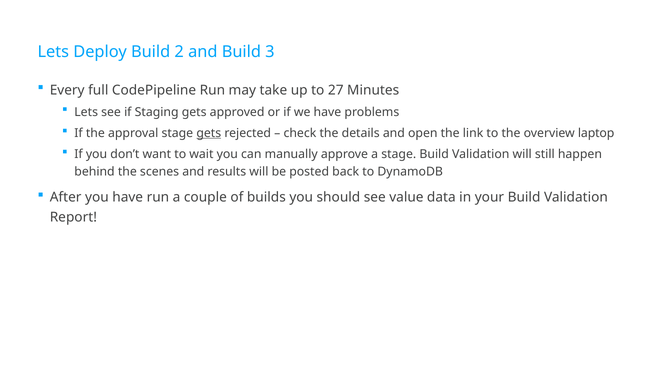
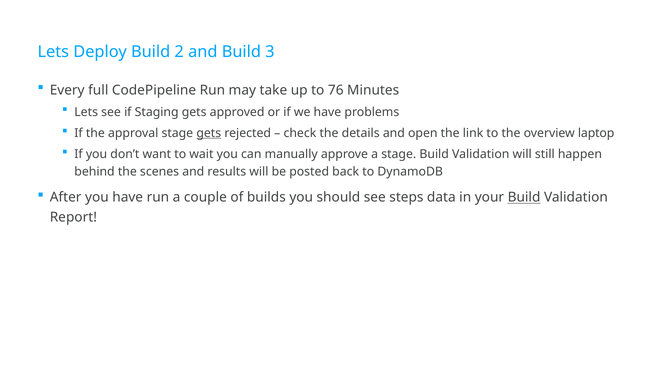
27: 27 -> 76
value: value -> steps
Build at (524, 198) underline: none -> present
